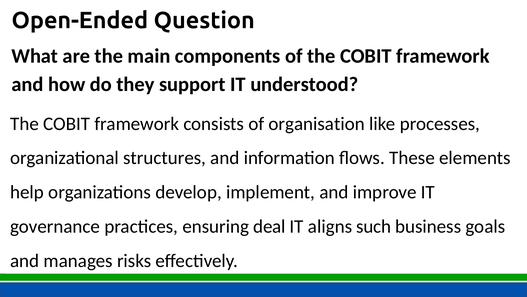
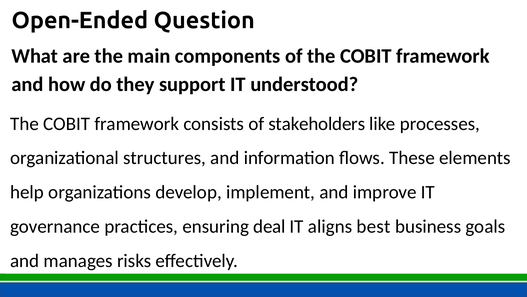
organisation: organisation -> stakeholders
such: such -> best
